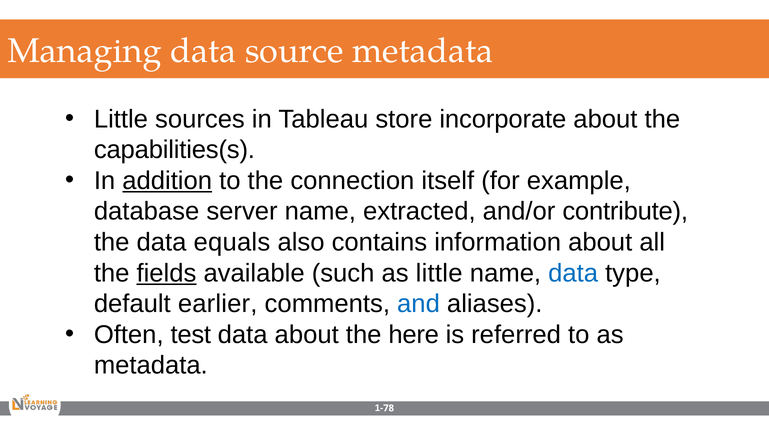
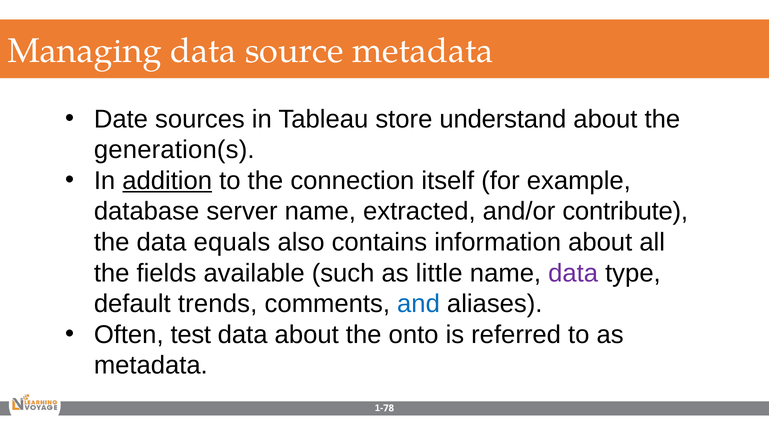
Little at (121, 119): Little -> Date
incorporate: incorporate -> understand
capabilities(s: capabilities(s -> generation(s
fields underline: present -> none
data at (573, 273) colour: blue -> purple
earlier: earlier -> trends
here: here -> onto
